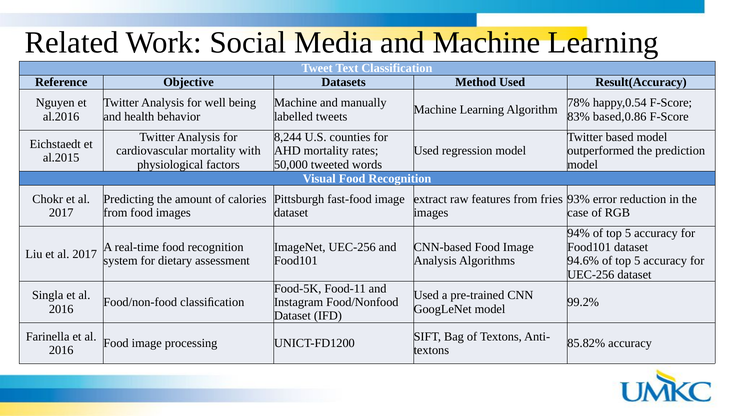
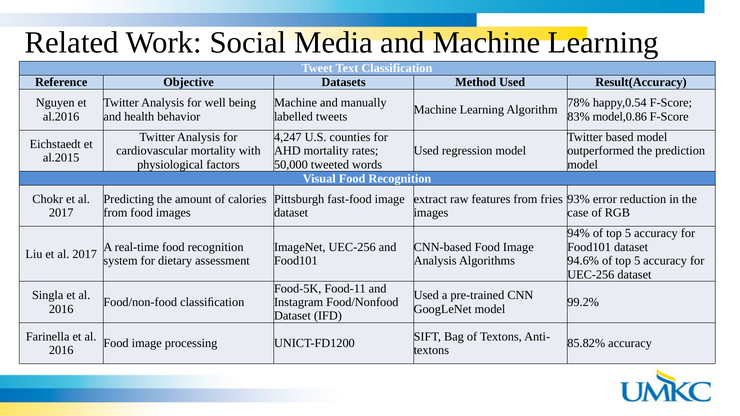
based,0.86: based,0.86 -> model,0.86
8,244: 8,244 -> 4,247
